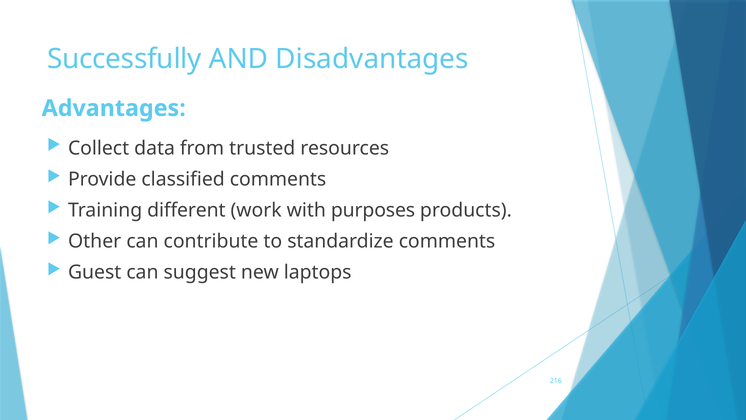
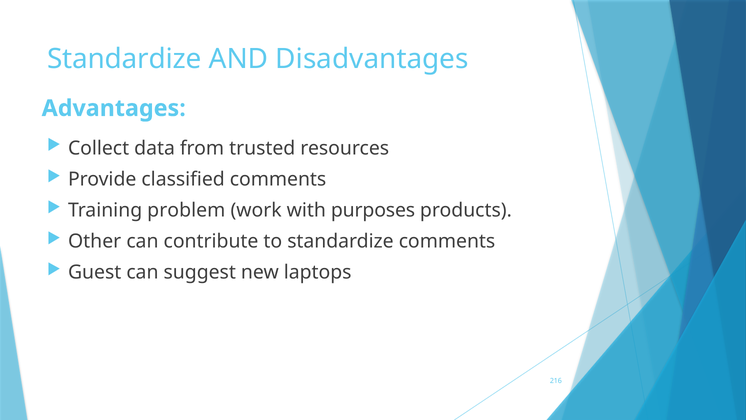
Successfully at (124, 59): Successfully -> Standardize
different: different -> problem
